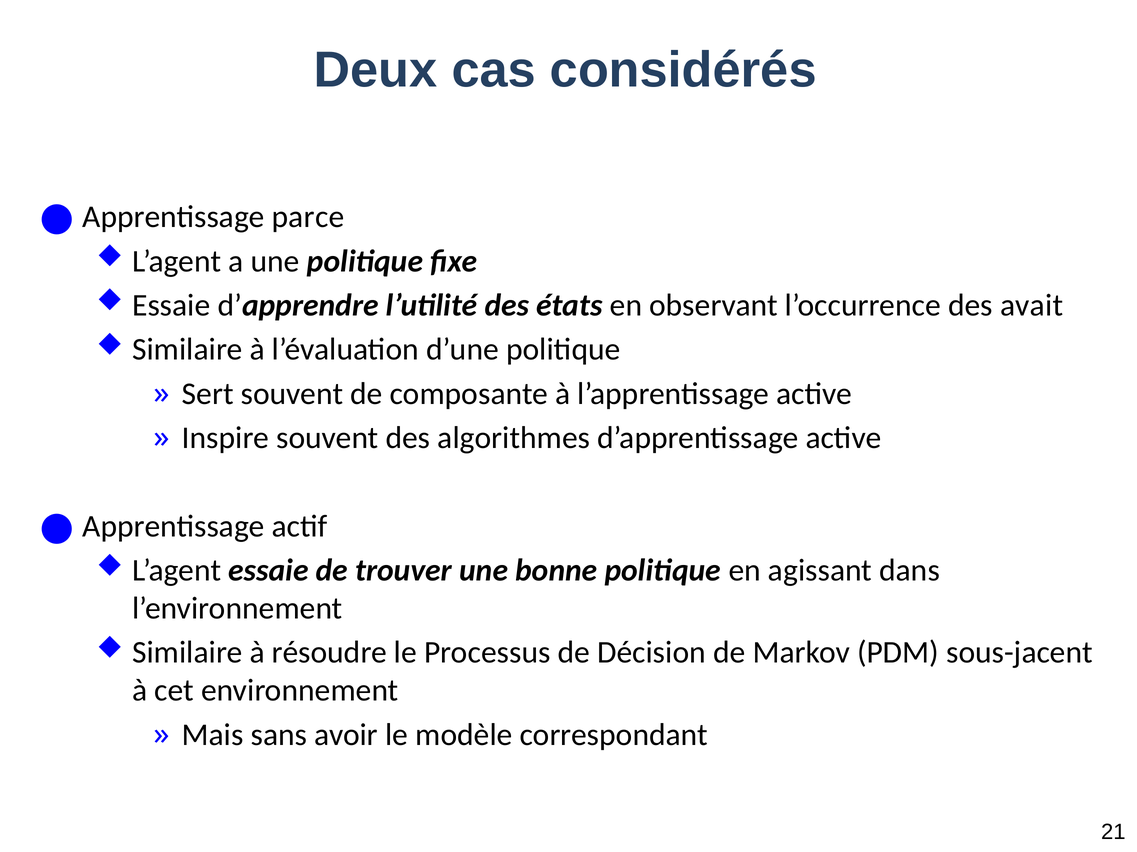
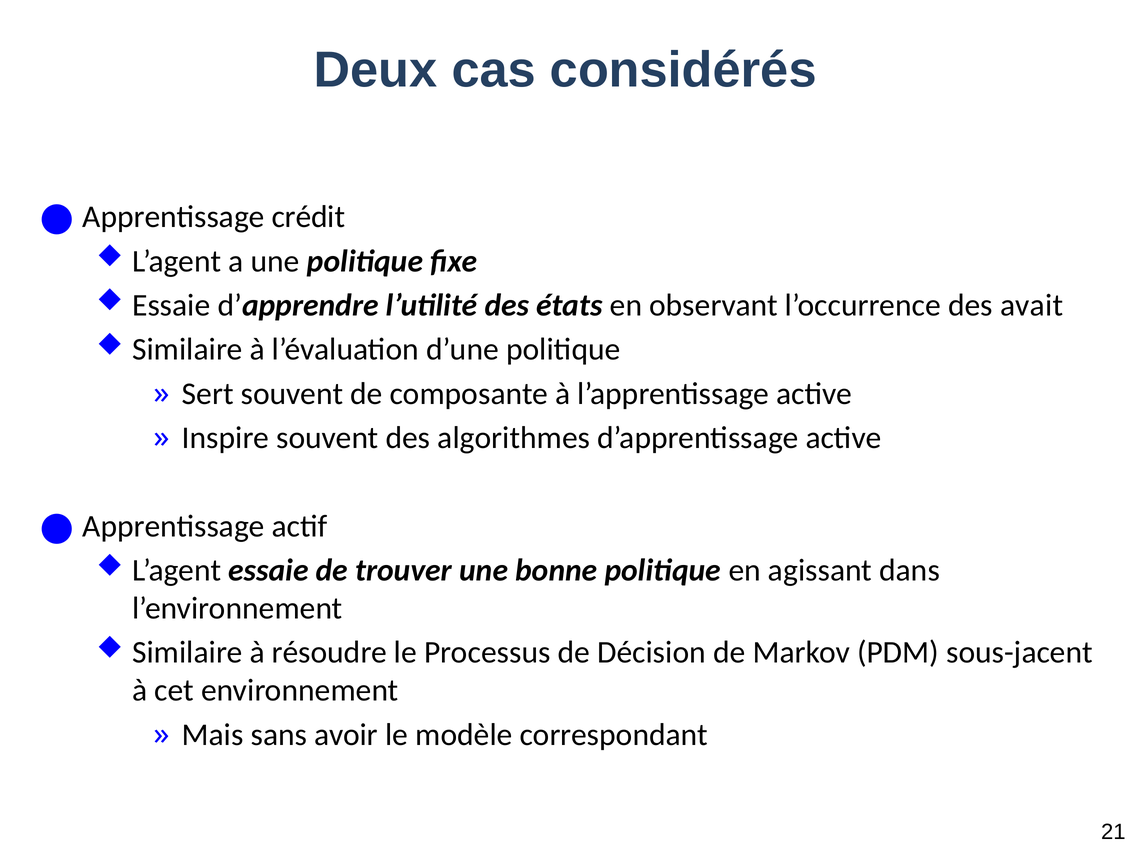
parce: parce -> crédit
